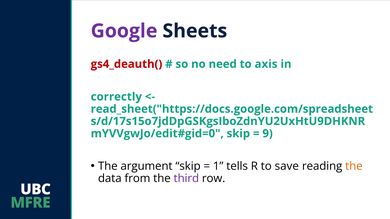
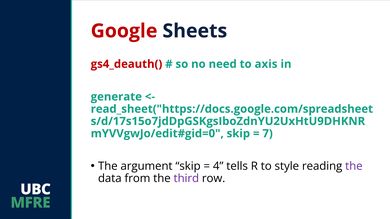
Google colour: purple -> red
correctly: correctly -> generate
9: 9 -> 7
1: 1 -> 4
save: save -> style
the at (354, 166) colour: orange -> purple
